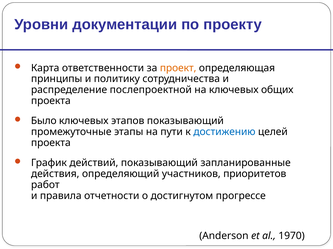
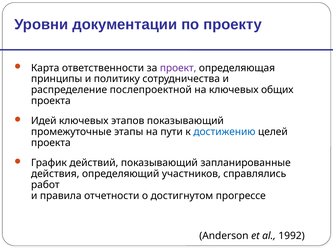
проект colour: orange -> purple
Было: Было -> Идей
приоритетов: приоритетов -> справлялись
1970: 1970 -> 1992
